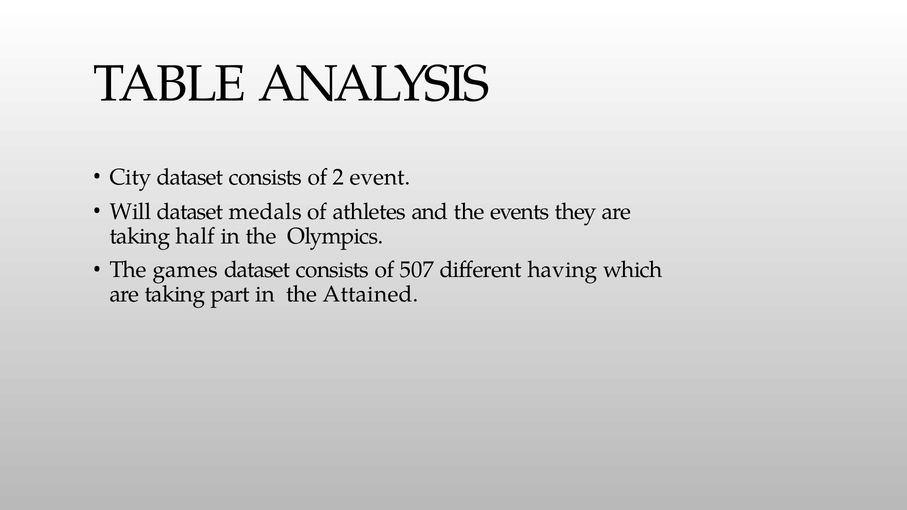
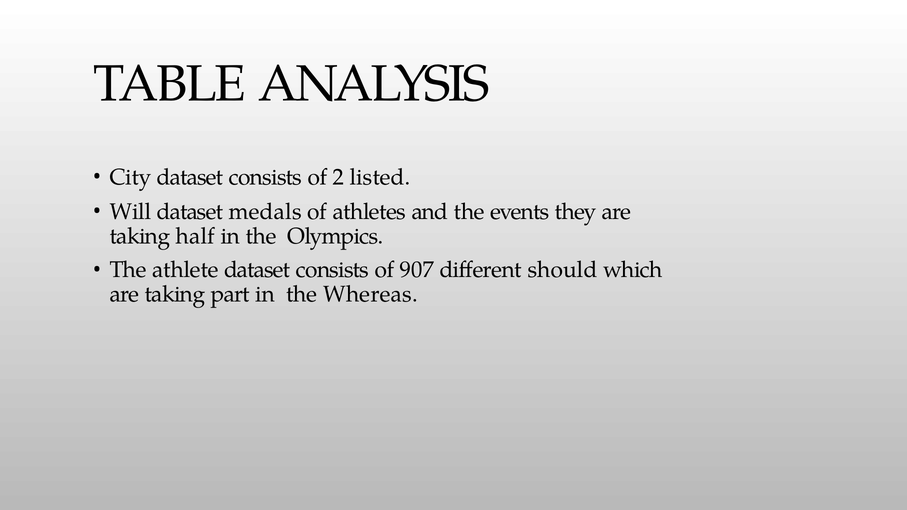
event: event -> listed
games: games -> athlete
507: 507 -> 907
having: having -> should
Attained: Attained -> Whereas
